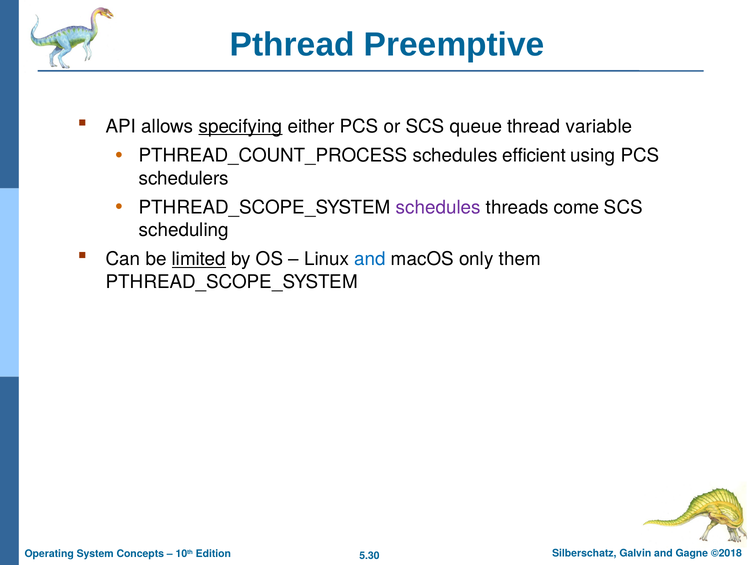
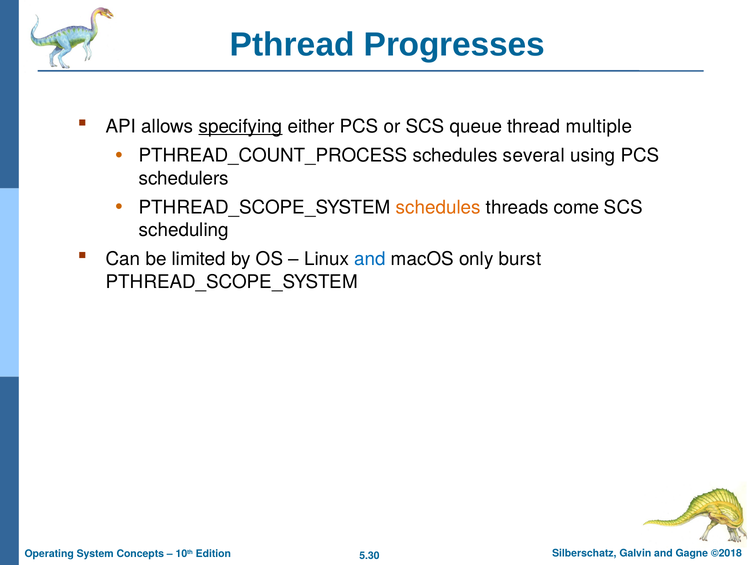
Preemptive: Preemptive -> Progresses
variable: variable -> multiple
efficient: efficient -> several
schedules at (438, 208) colour: purple -> orange
limited underline: present -> none
them: them -> burst
